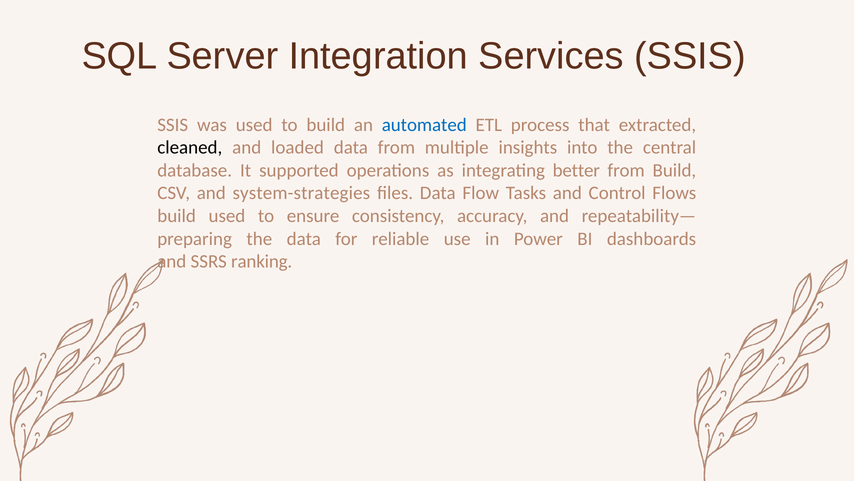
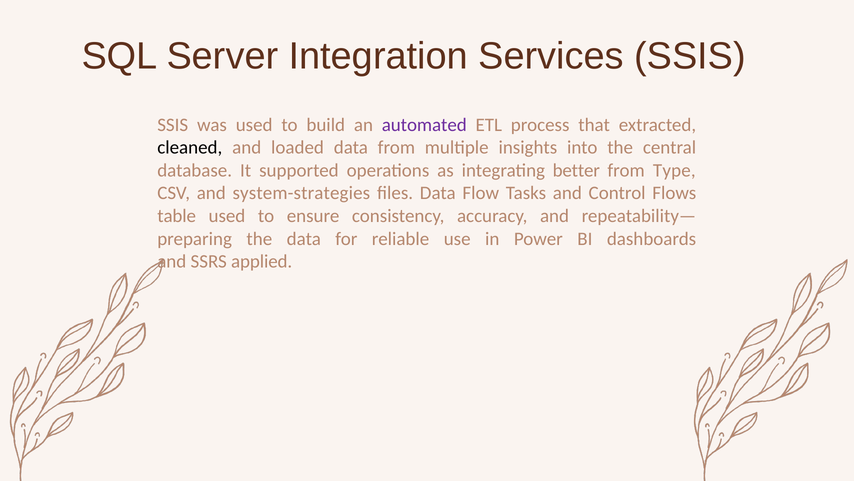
automated colour: blue -> purple
from Build: Build -> Type
build at (177, 216): build -> table
ranking: ranking -> applied
